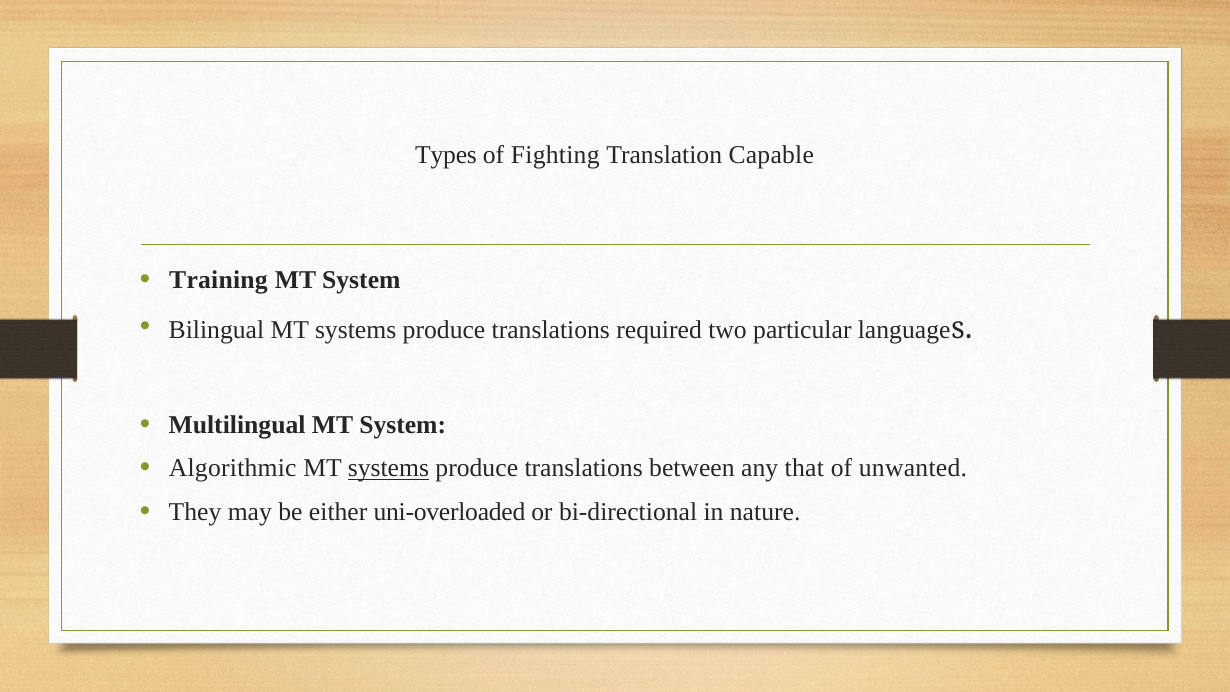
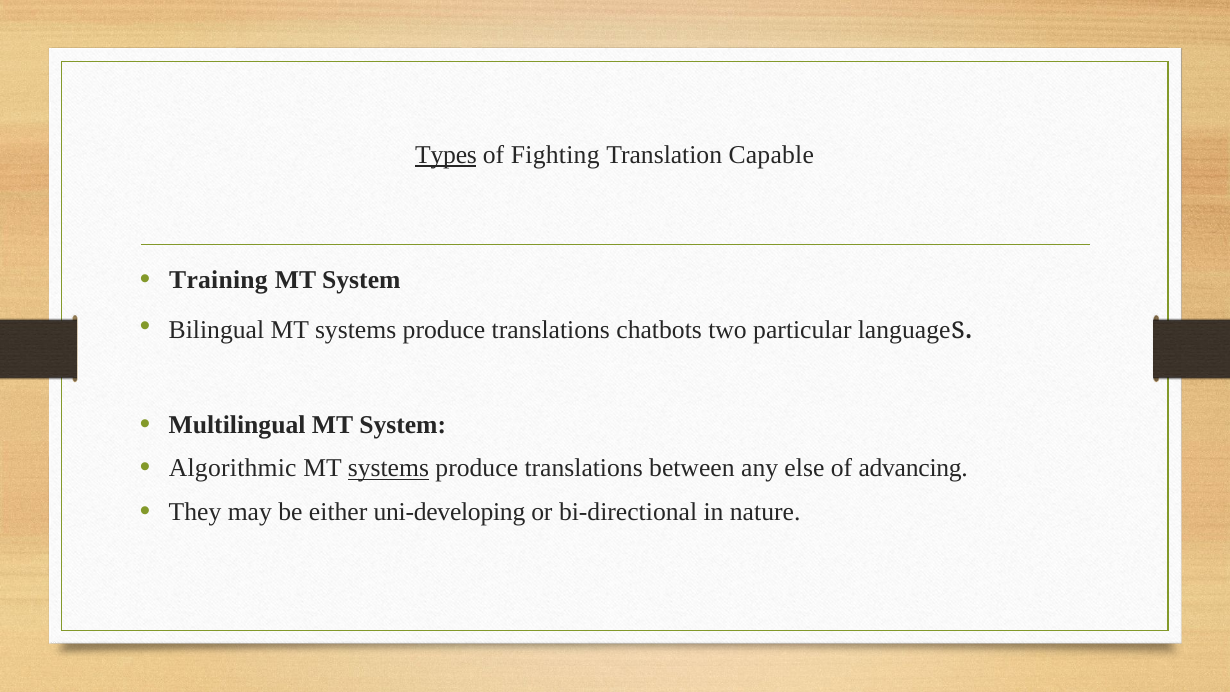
Types underline: none -> present
required: required -> chatbots
that: that -> else
unwanted: unwanted -> advancing
uni-overloaded: uni-overloaded -> uni-developing
